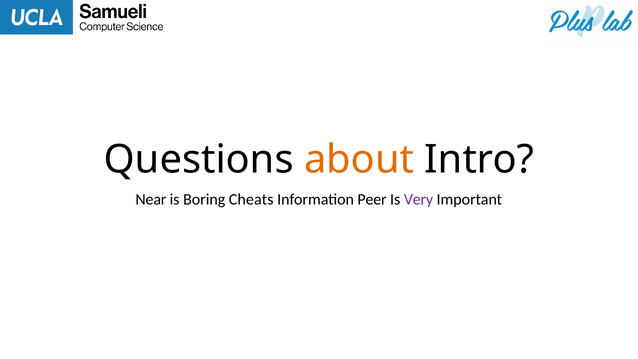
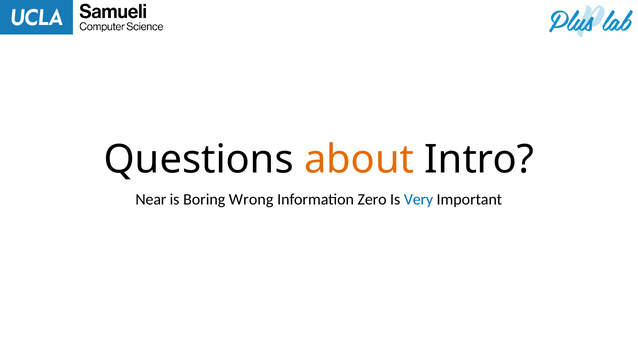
Cheats: Cheats -> Wrong
Peer: Peer -> Zero
Very colour: purple -> blue
